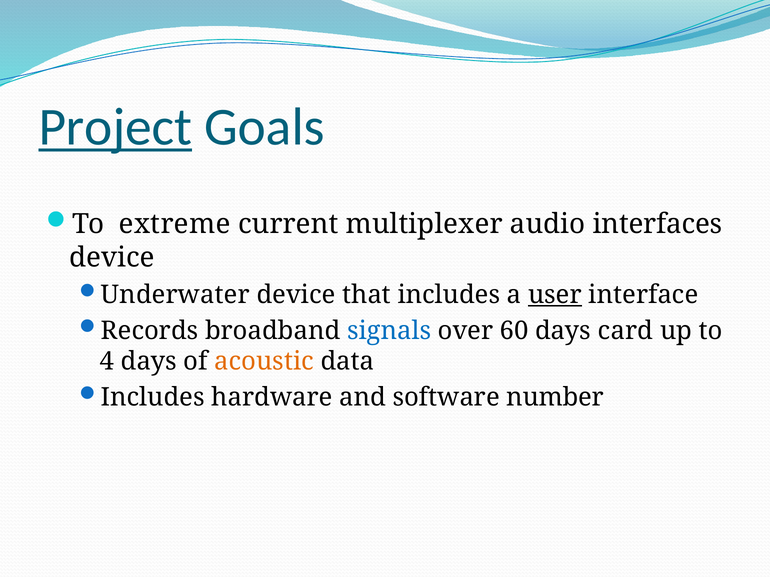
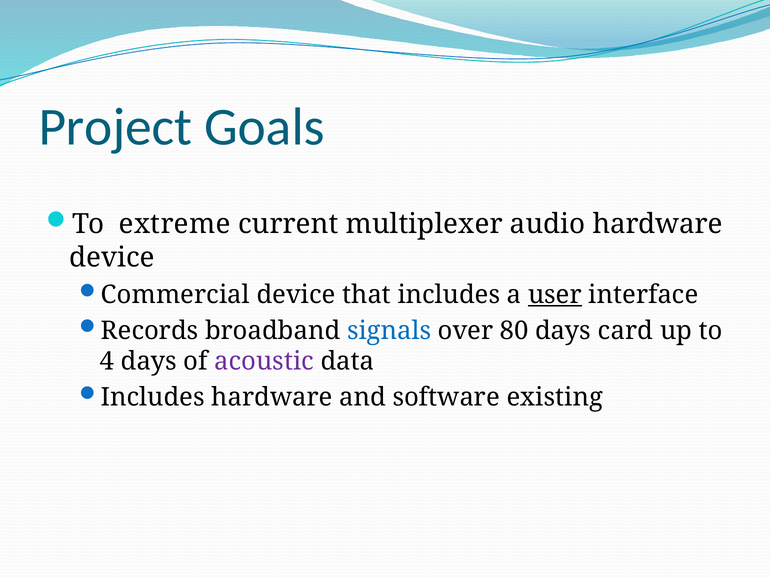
Project underline: present -> none
audio interfaces: interfaces -> hardware
Underwater: Underwater -> Commercial
60: 60 -> 80
acoustic colour: orange -> purple
number: number -> existing
